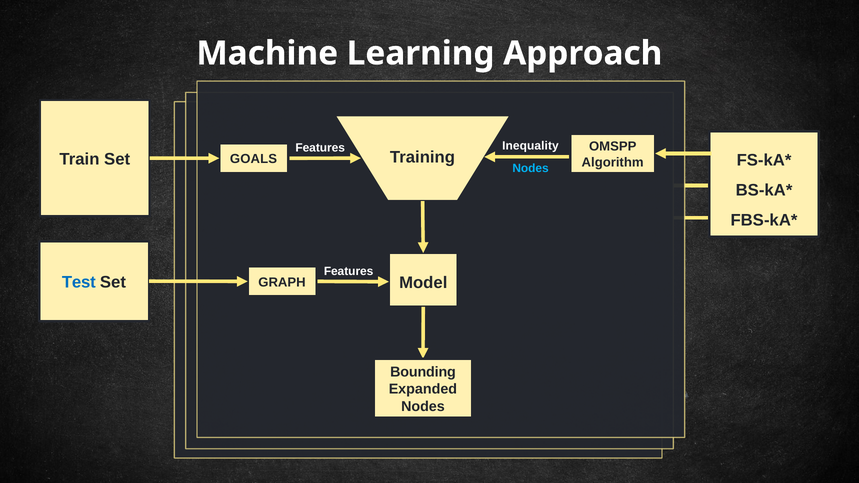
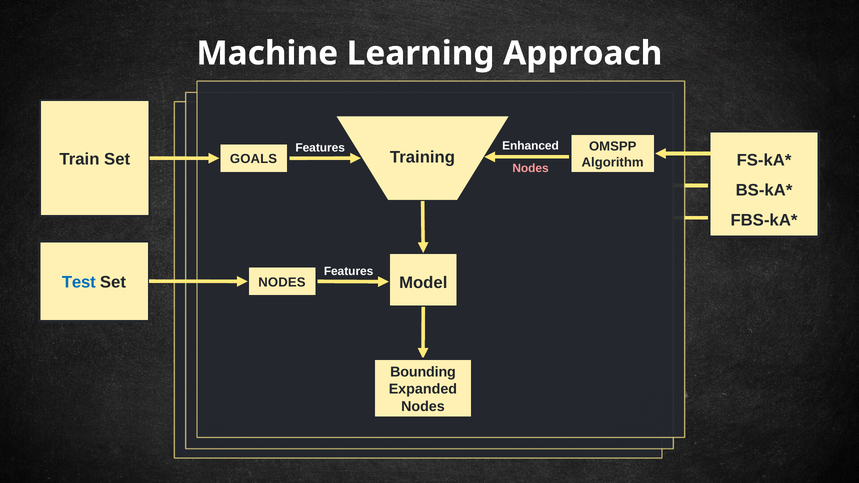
Inequality: Inequality -> Enhanced
Nodes at (531, 169) colour: light blue -> pink
GRAPH at (282, 282): GRAPH -> NODES
